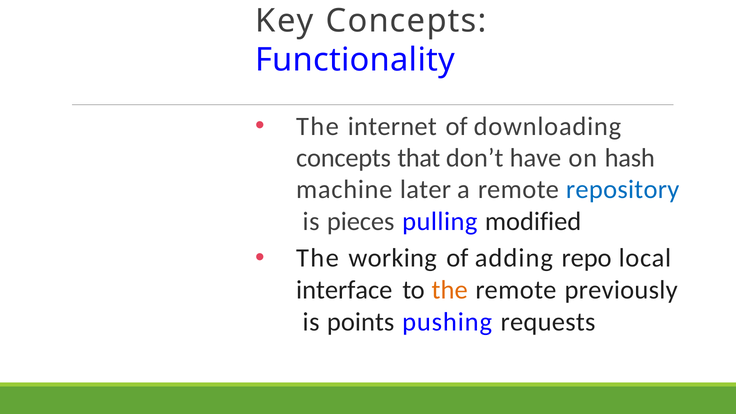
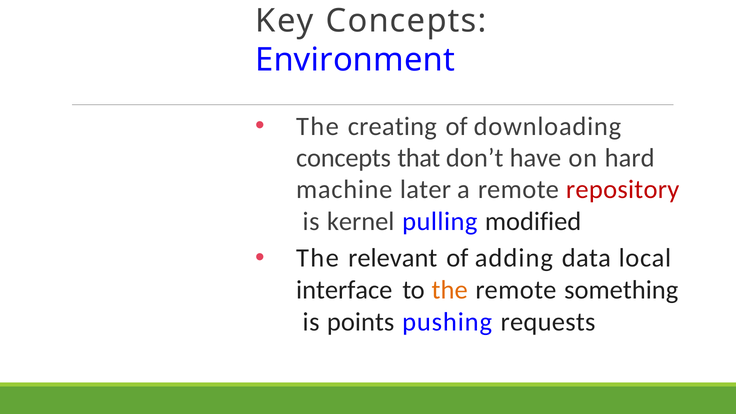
Functionality: Functionality -> Environment
internet: internet -> creating
hash: hash -> hard
repository colour: blue -> red
pieces: pieces -> kernel
working: working -> relevant
repo: repo -> data
previously: previously -> something
